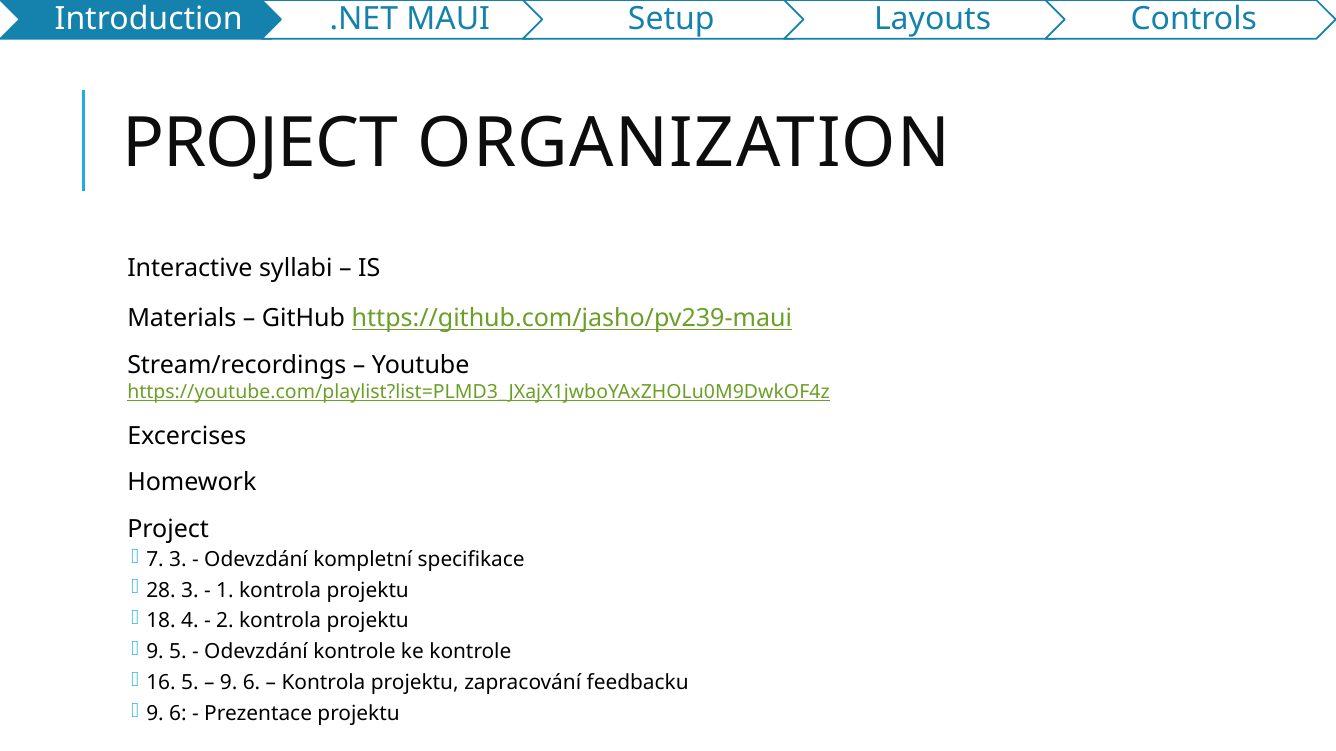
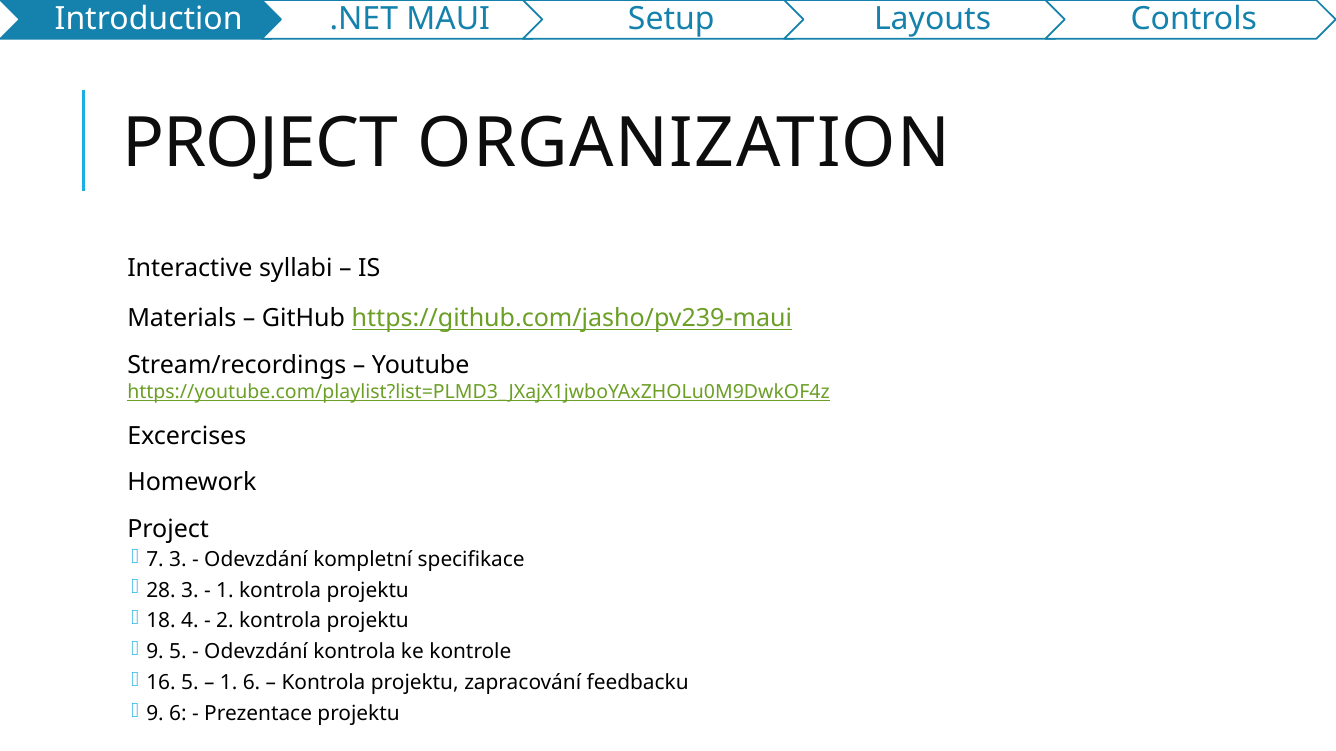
Odevzdání kontrole: kontrole -> kontrola
9 at (229, 683): 9 -> 1
